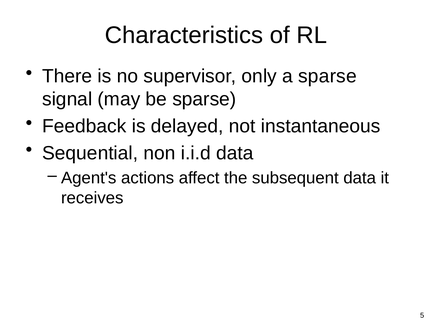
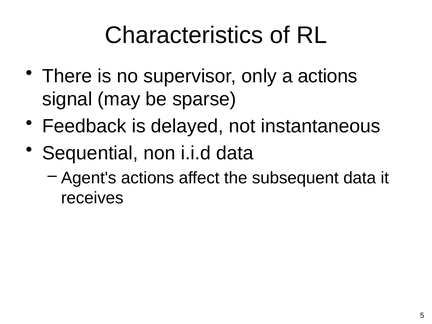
a sparse: sparse -> actions
